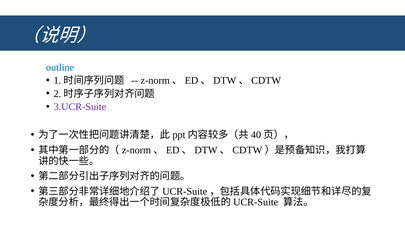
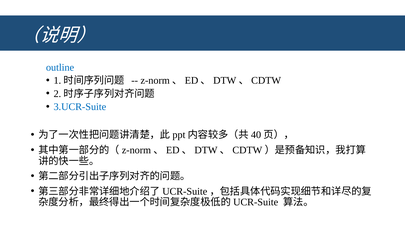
3.UCR-Suite colour: purple -> blue
